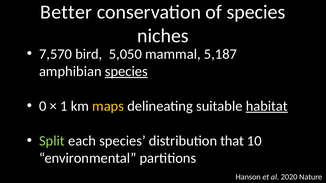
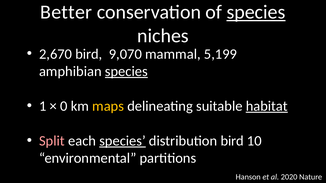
species at (256, 12) underline: none -> present
7,570: 7,570 -> 2,670
5,050: 5,050 -> 9,070
5,187: 5,187 -> 5,199
0: 0 -> 1
1: 1 -> 0
Split colour: light green -> pink
species at (122, 141) underline: none -> present
distribution that: that -> bird
